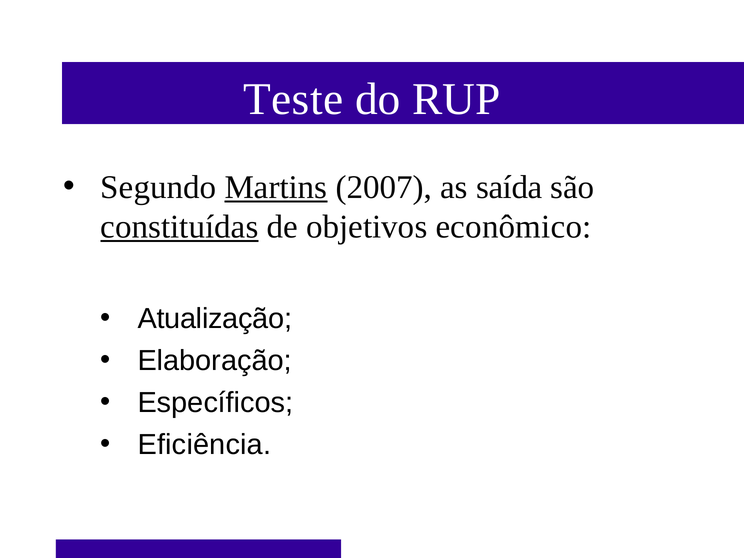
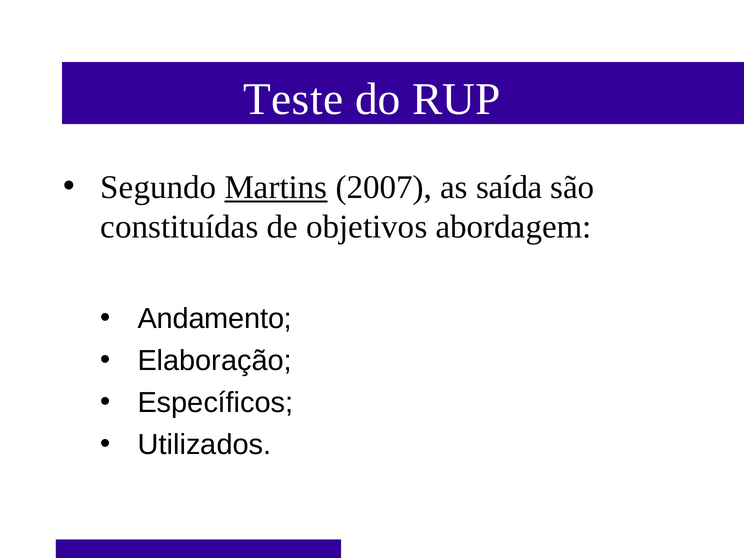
constituídas underline: present -> none
econômico: econômico -> abordagem
Atualização: Atualização -> Andamento
Eficiência: Eficiência -> Utilizados
